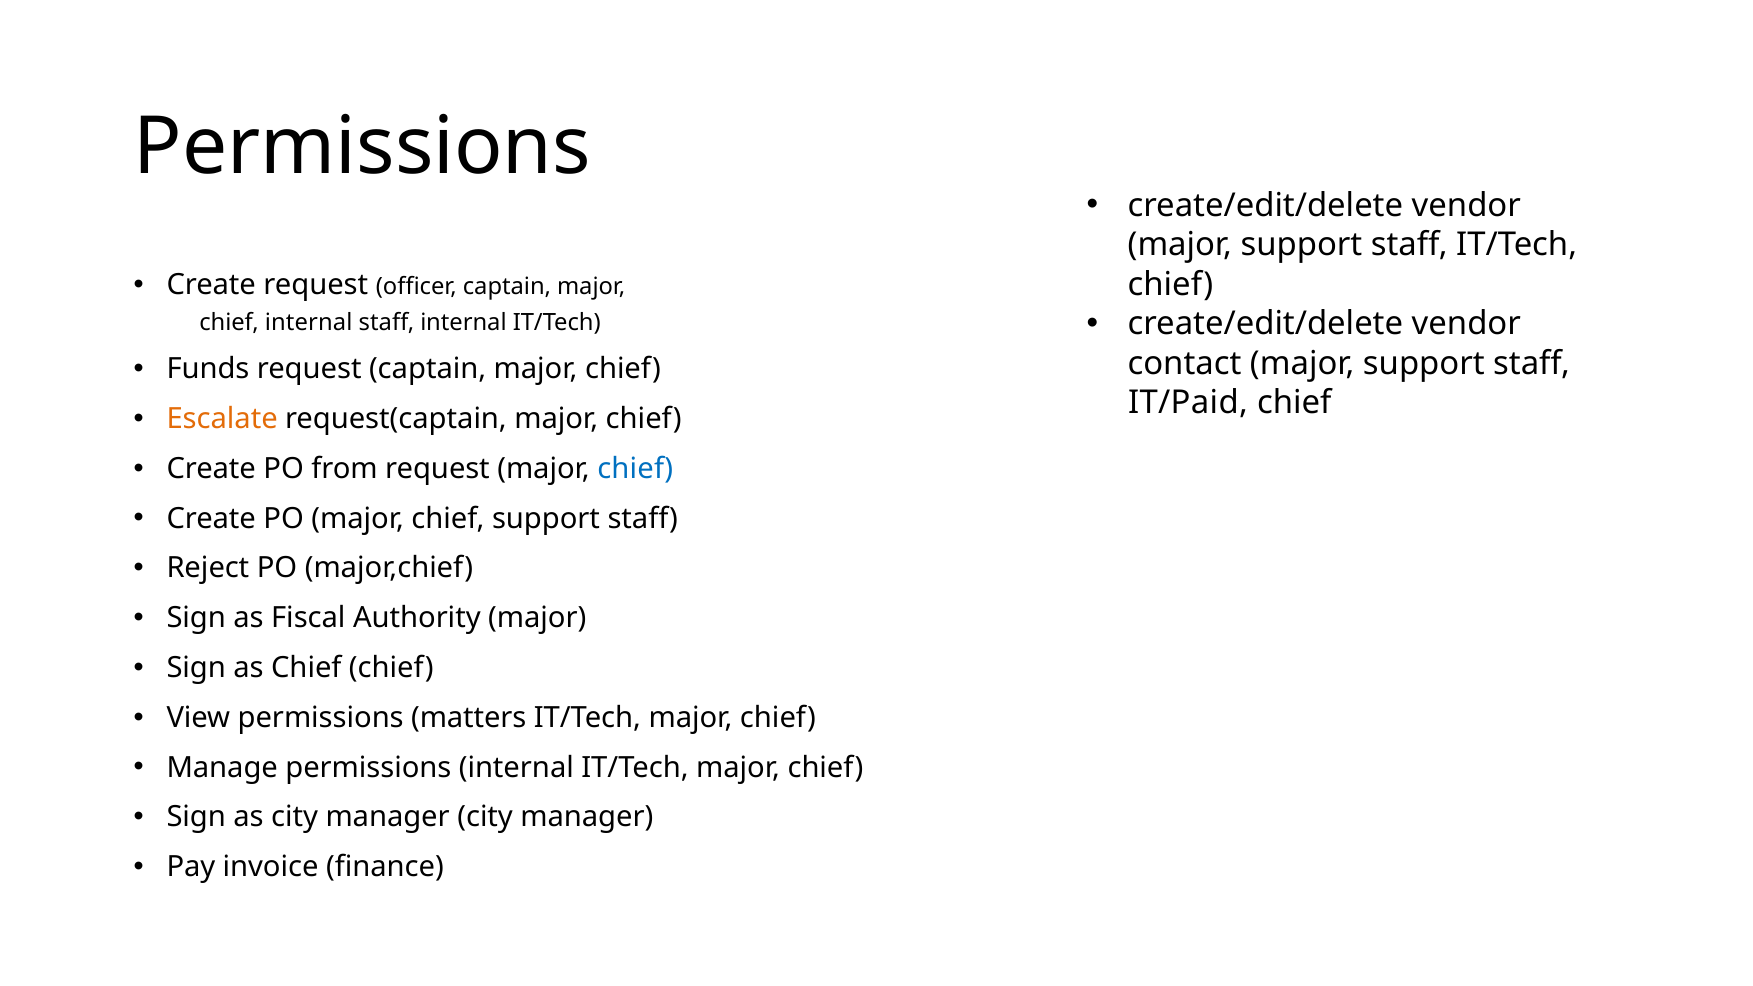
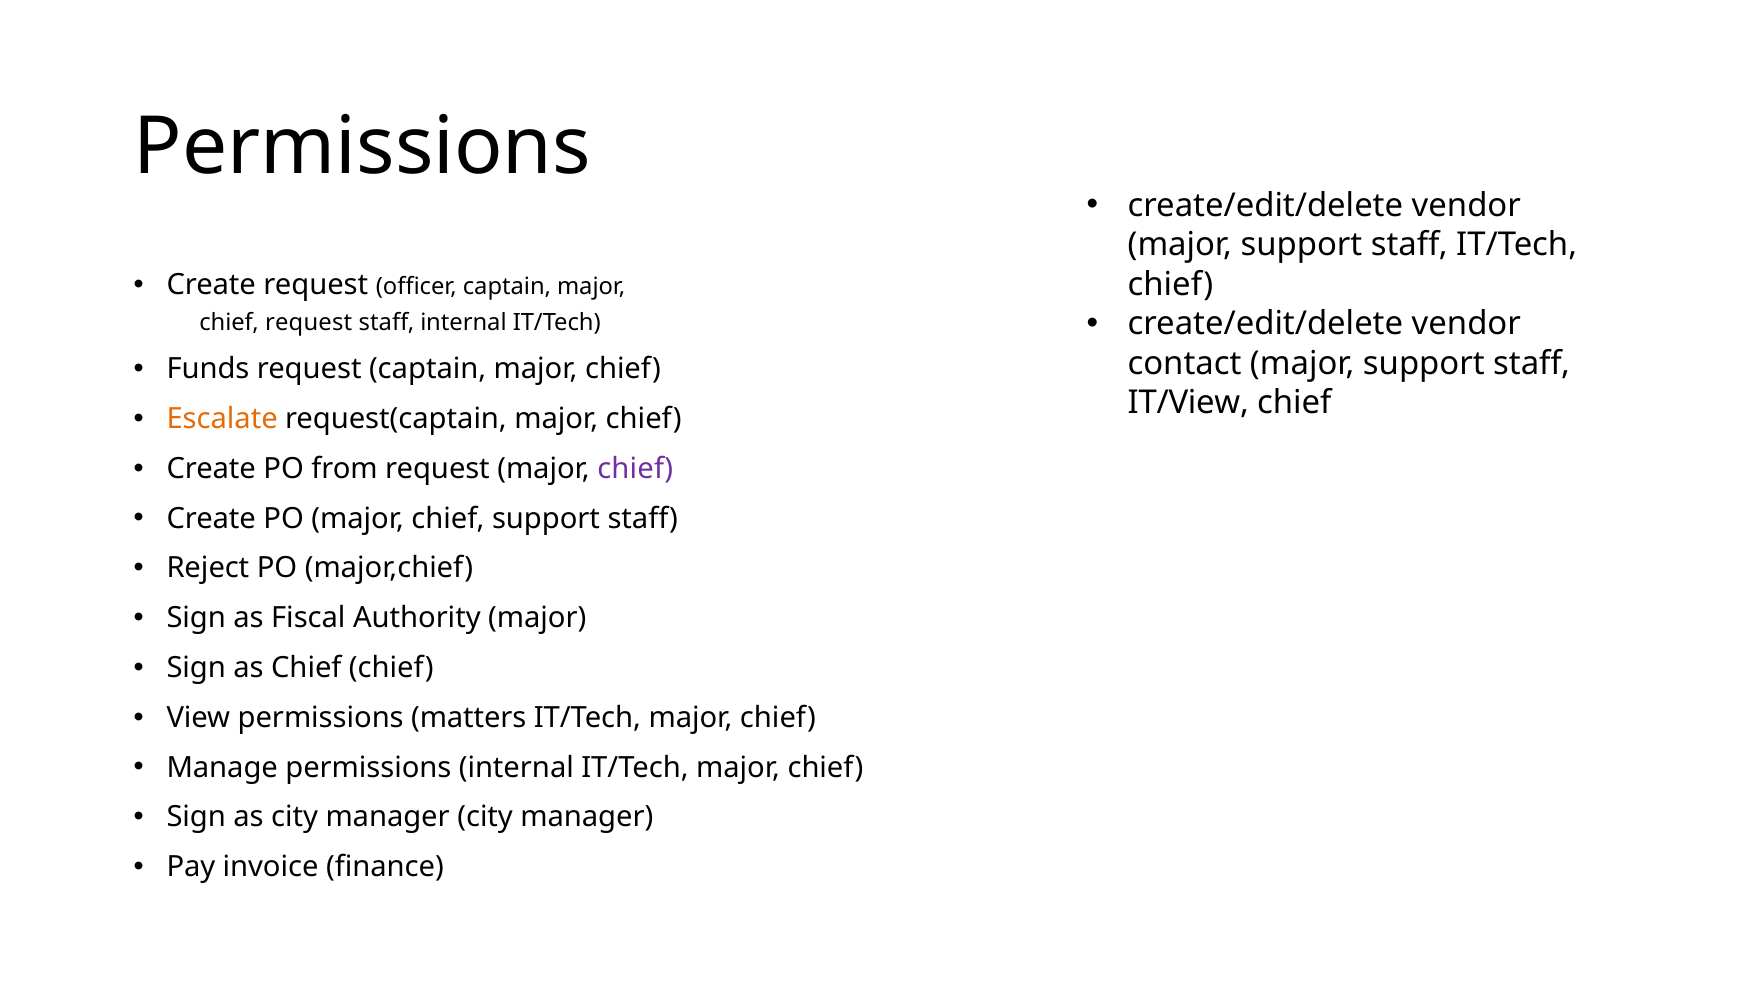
chief internal: internal -> request
IT/Paid: IT/Paid -> IT/View
chief at (635, 469) colour: blue -> purple
